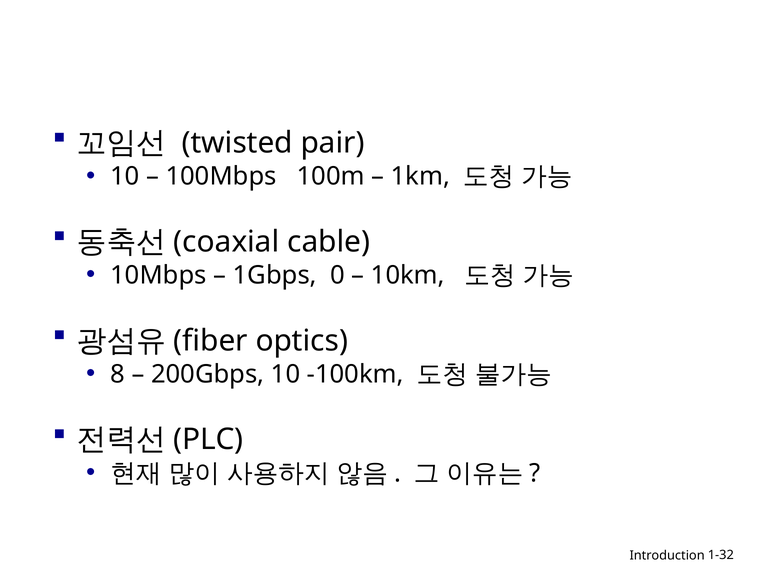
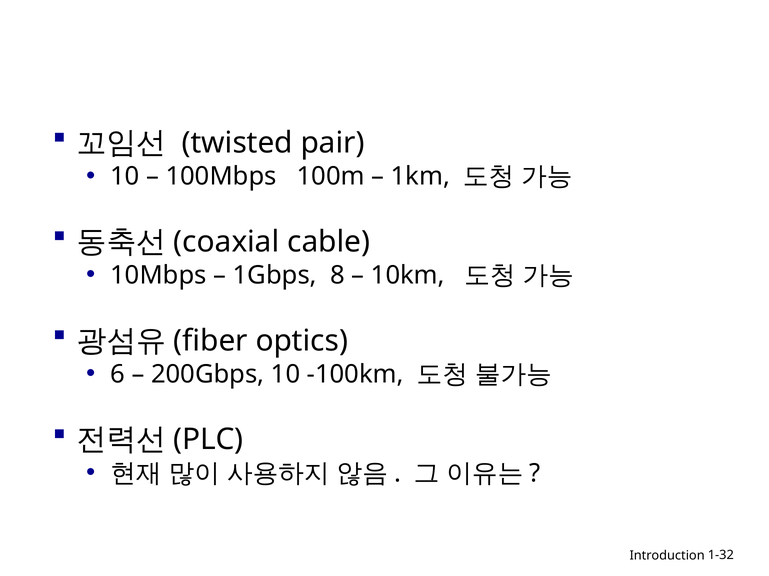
0: 0 -> 8
8: 8 -> 6
